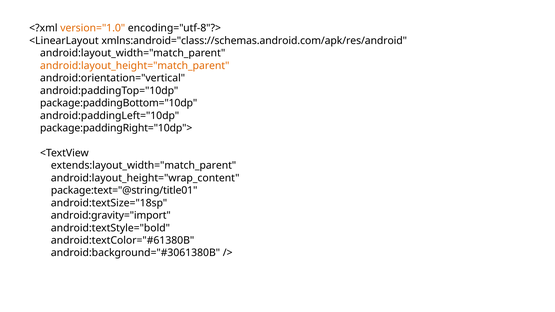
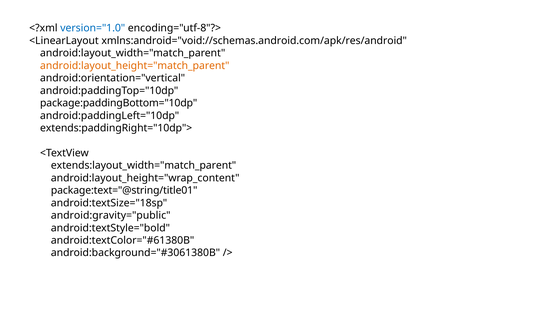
version="1.0 colour: orange -> blue
xmlns:android="class://schemas.android.com/apk/res/android: xmlns:android="class://schemas.android.com/apk/res/android -> xmlns:android="void://schemas.android.com/apk/res/android
package:paddingRight="10dp">: package:paddingRight="10dp"> -> extends:paddingRight="10dp">
android:gravity="import: android:gravity="import -> android:gravity="public
